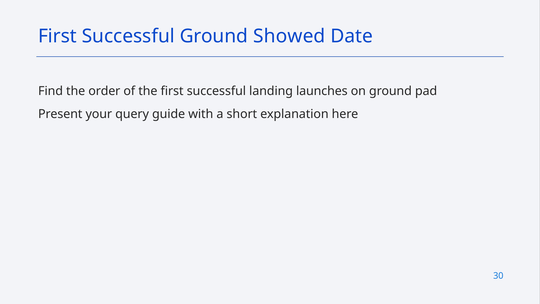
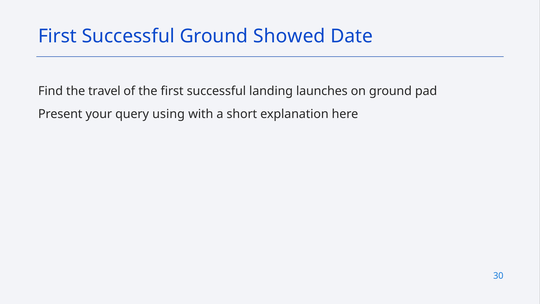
order: order -> travel
guide: guide -> using
